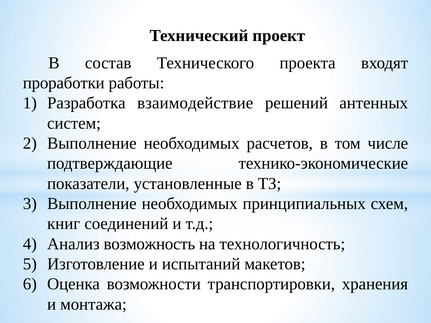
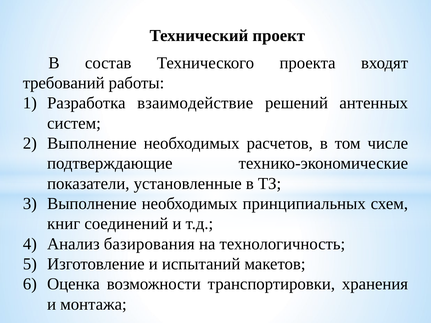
проработки: проработки -> требований
возможность: возможность -> базирования
